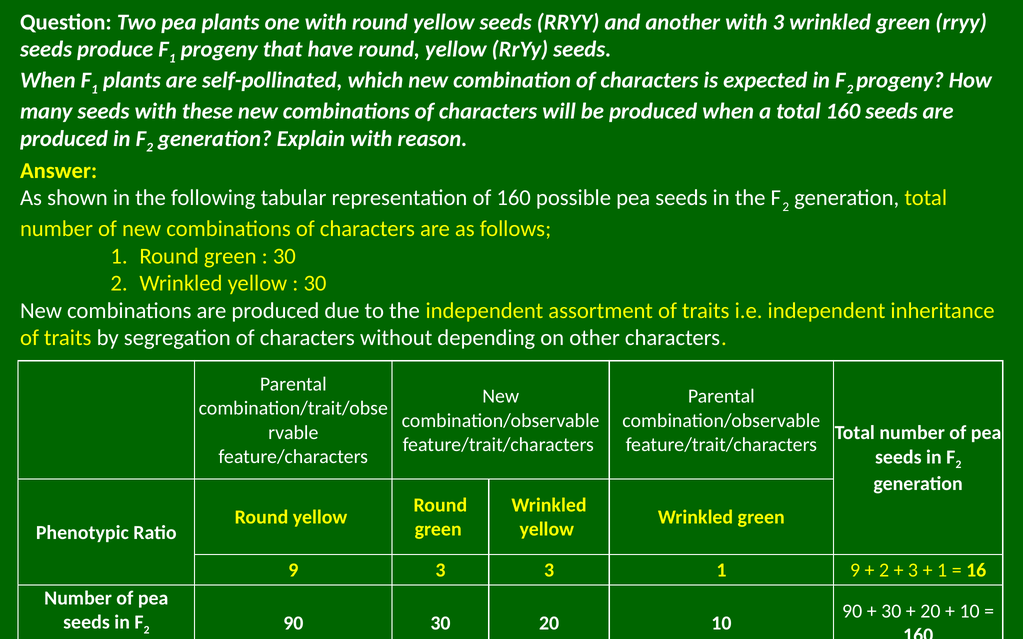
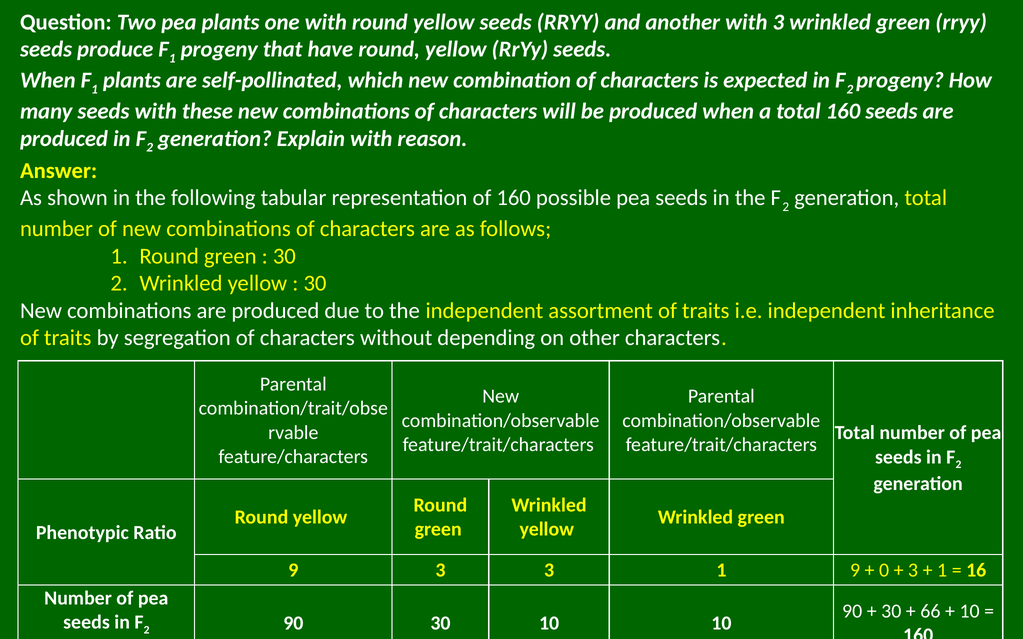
2 at (884, 571): 2 -> 0
20 at (930, 612): 20 -> 66
30 20: 20 -> 10
